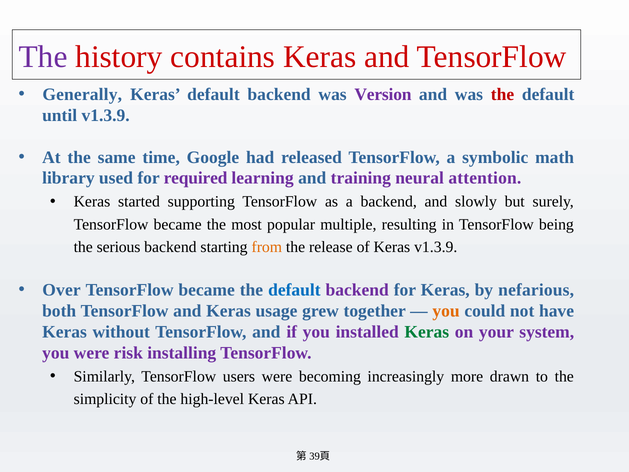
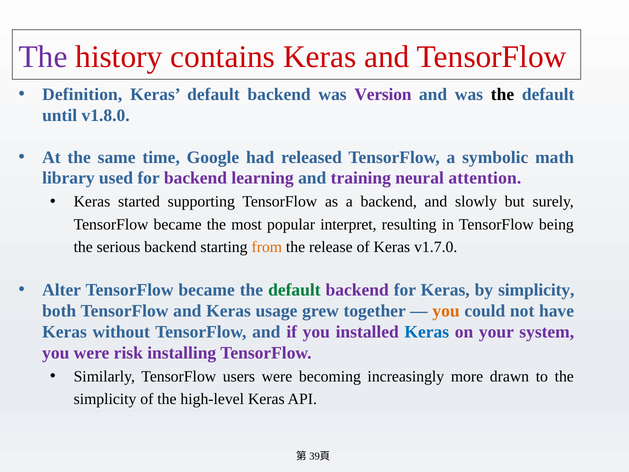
Generally: Generally -> Definition
the at (503, 94) colour: red -> black
until v1.3.9: v1.3.9 -> v1.8.0
for required: required -> backend
multiple: multiple -> interpret
Keras v1.3.9: v1.3.9 -> v1.7.0
Over: Over -> Alter
default at (294, 290) colour: blue -> green
by nefarious: nefarious -> simplicity
Keras at (427, 332) colour: green -> blue
